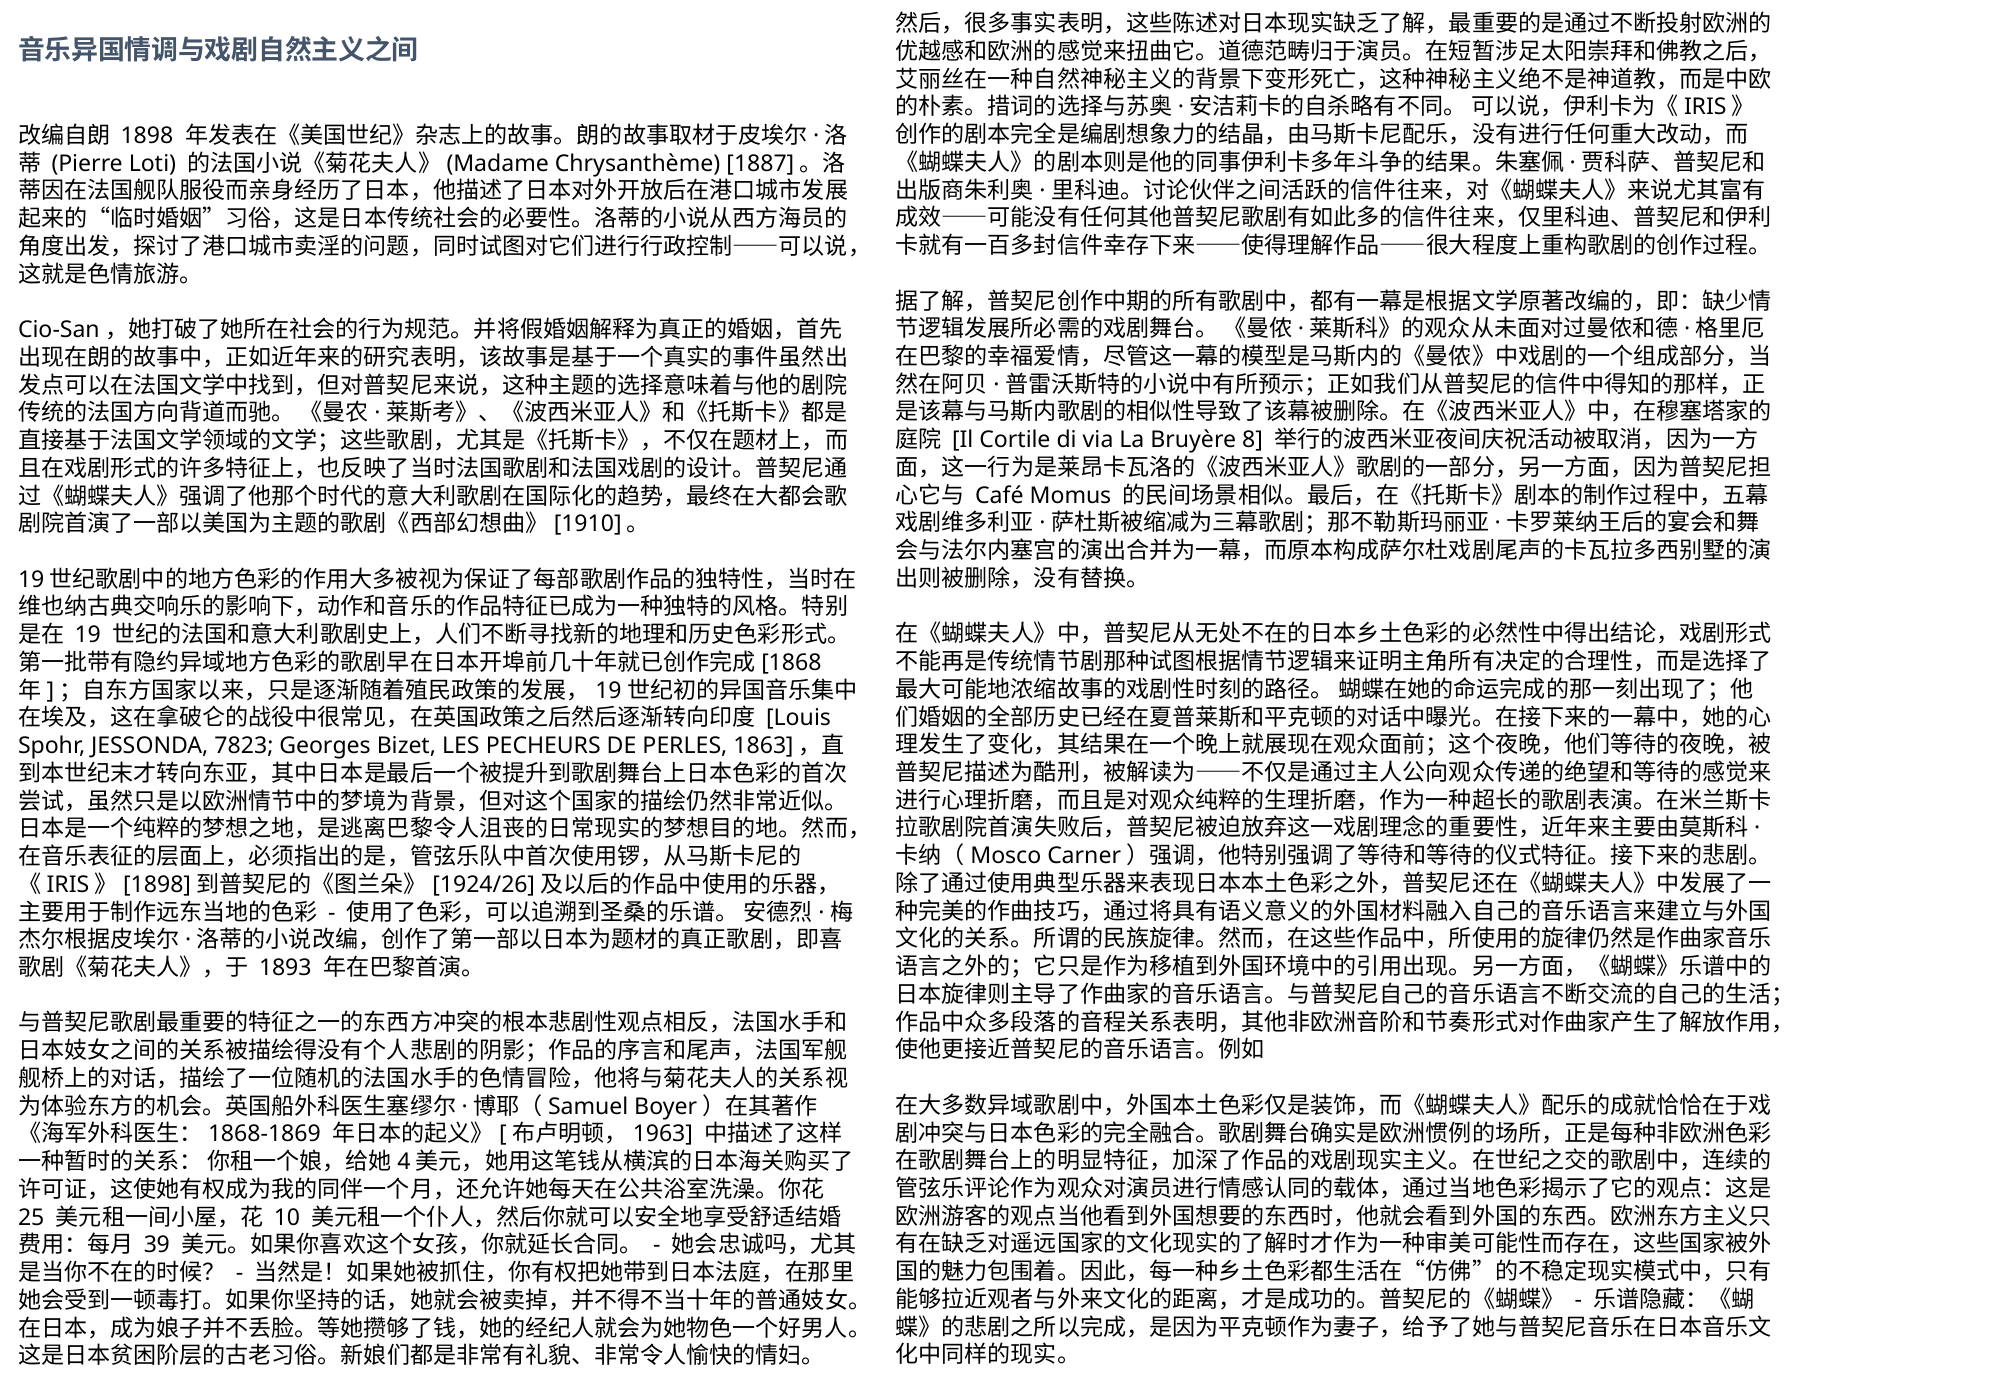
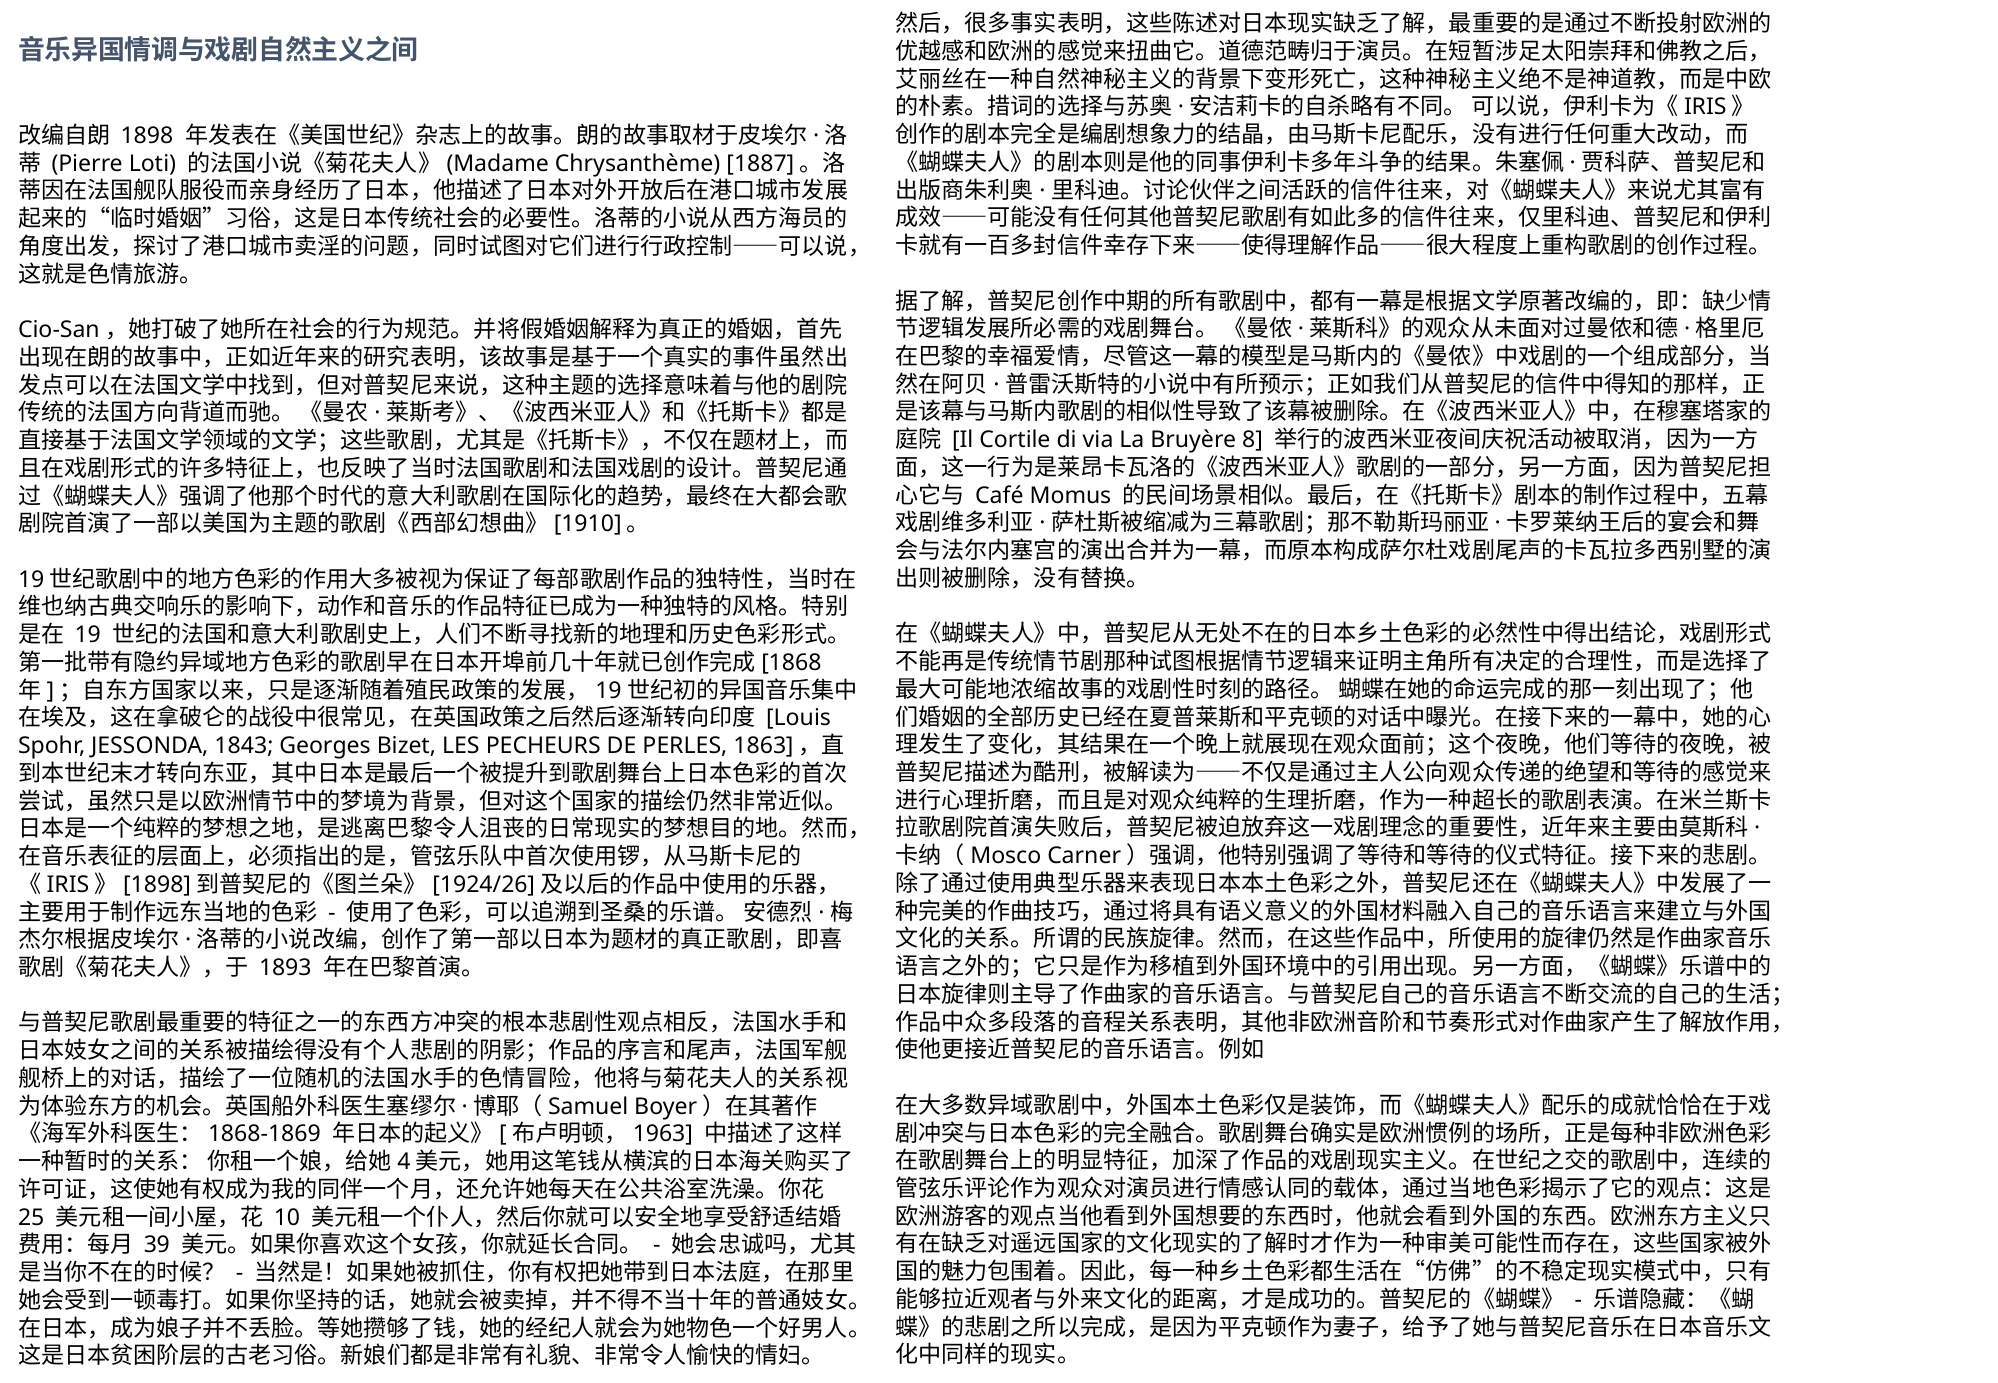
7823: 7823 -> 1843
